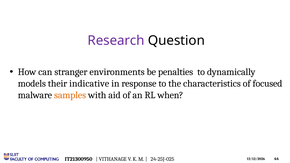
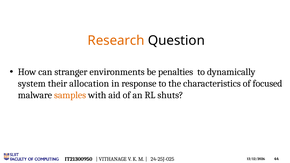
Research colour: purple -> orange
models: models -> system
indicative: indicative -> allocation
when: when -> shuts
